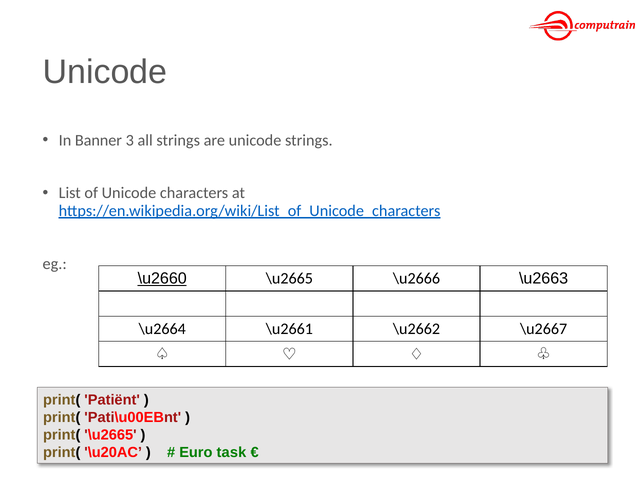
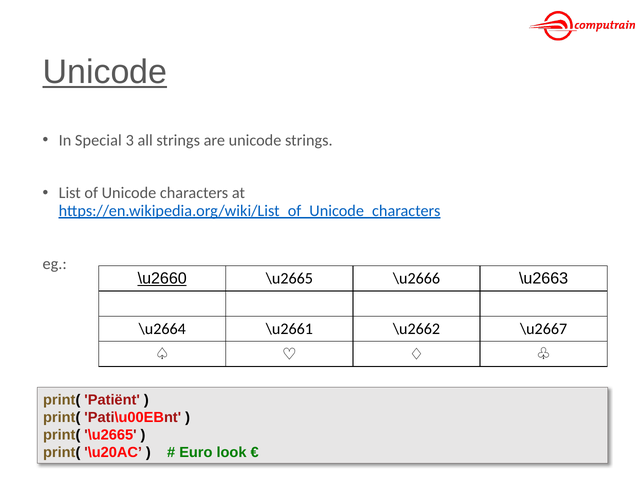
Unicode at (105, 72) underline: none -> present
Banner: Banner -> Special
task: task -> look
